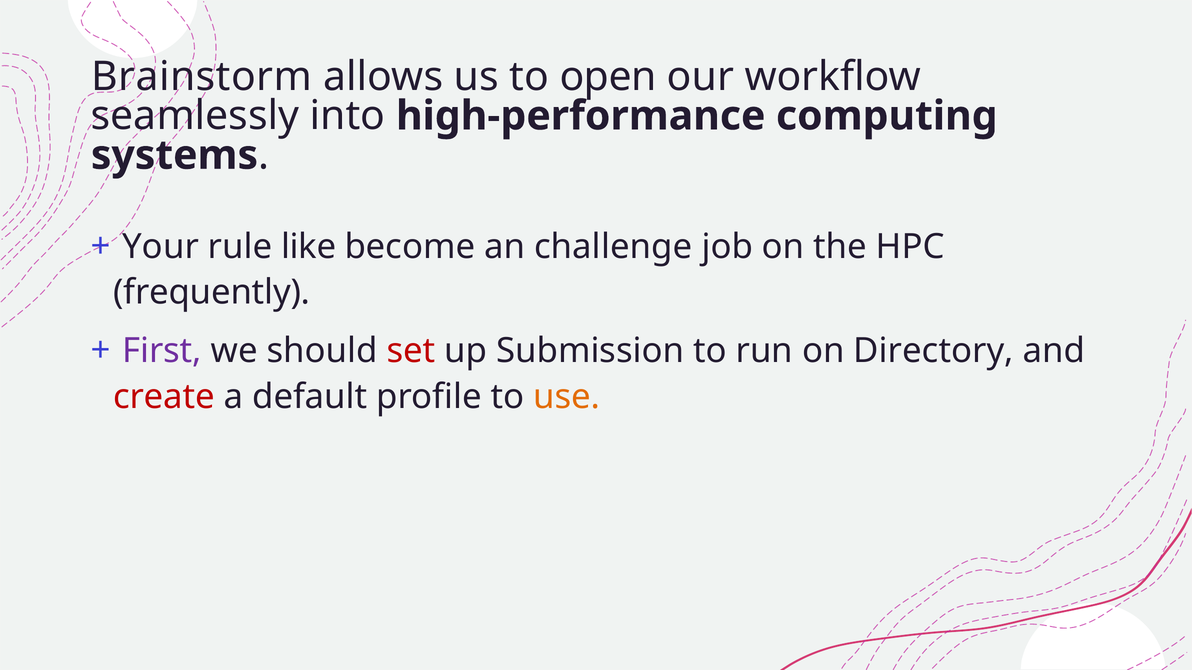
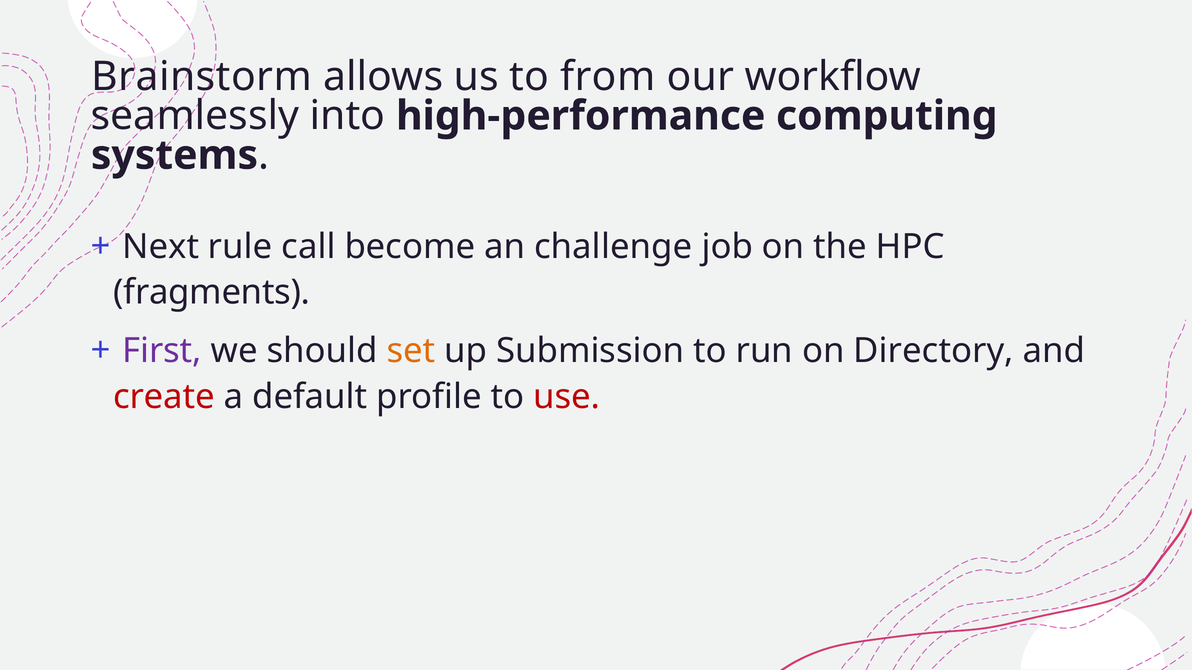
open: open -> from
Your: Your -> Next
like: like -> call
frequently: frequently -> fragments
set colour: red -> orange
use colour: orange -> red
